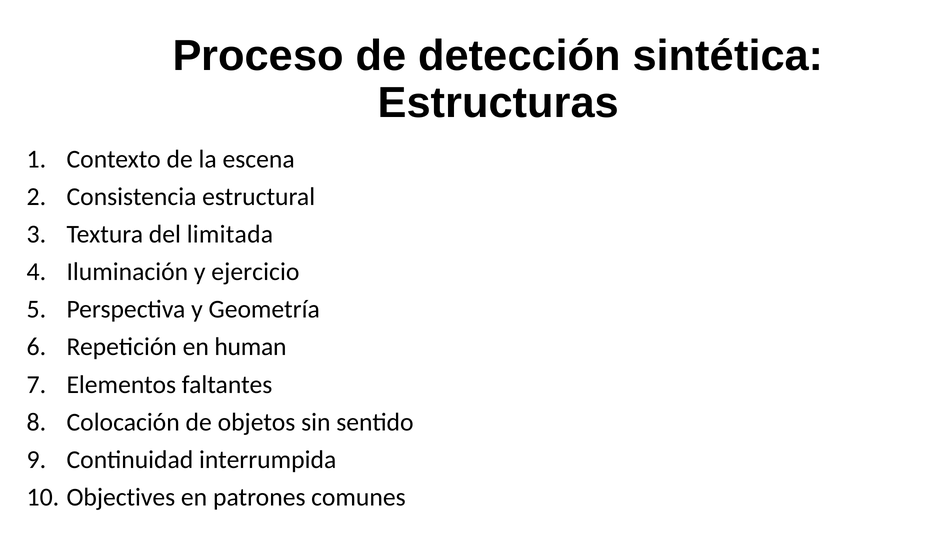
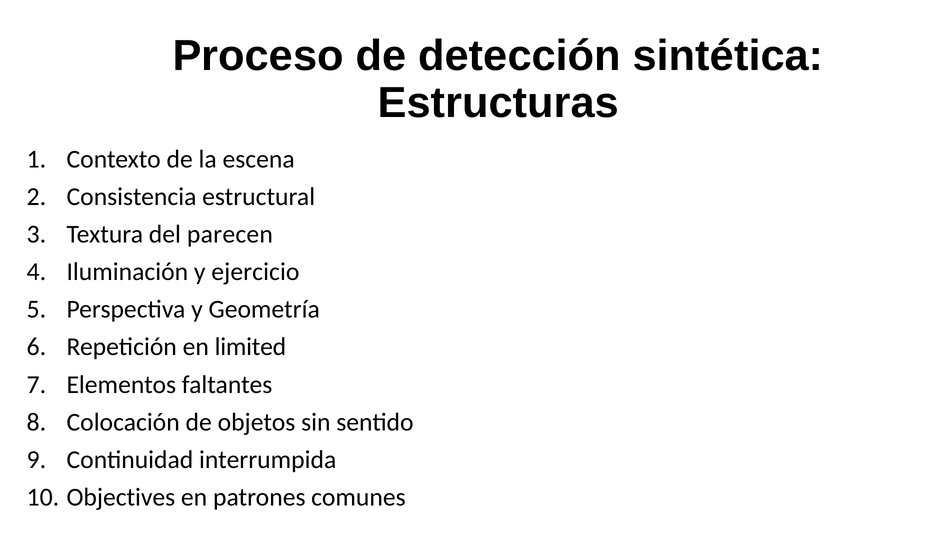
limitada: limitada -> parecen
human: human -> limited
